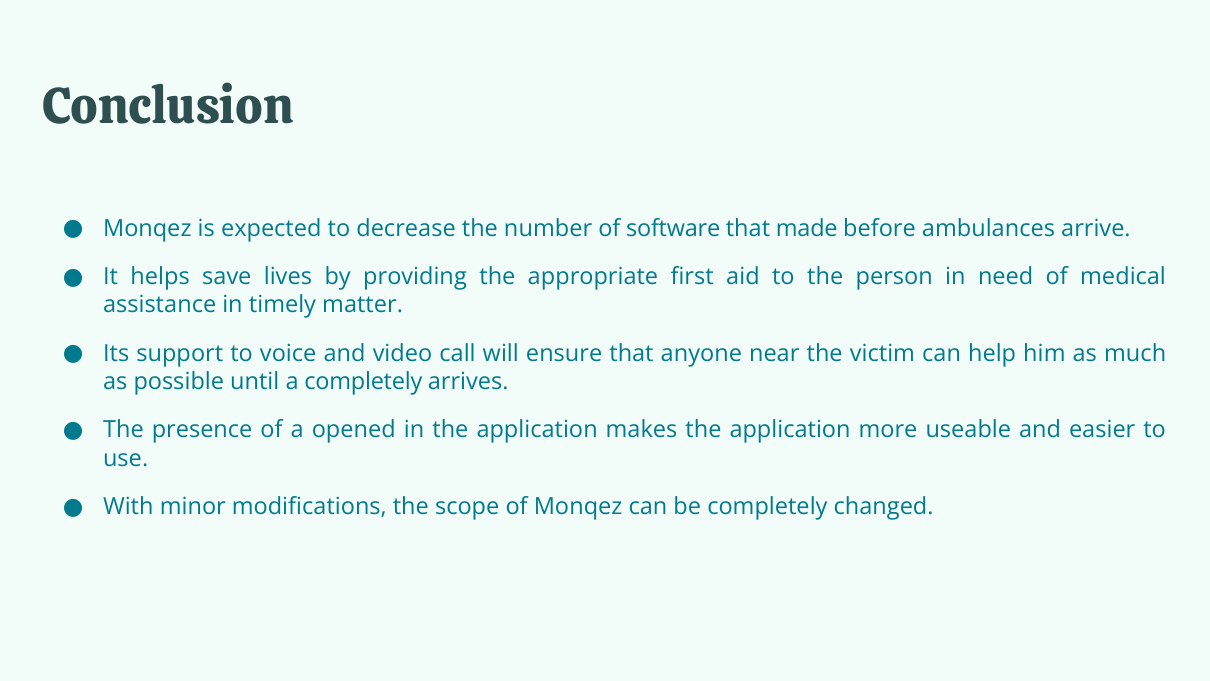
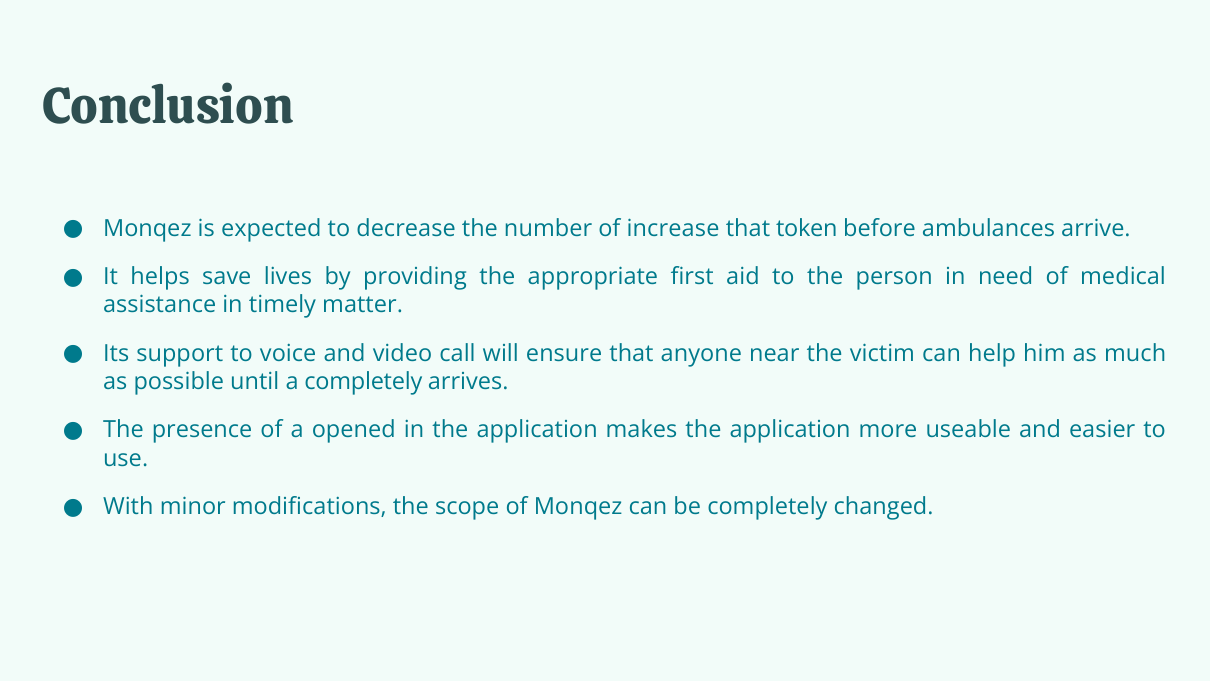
software: software -> increase
made: made -> token
